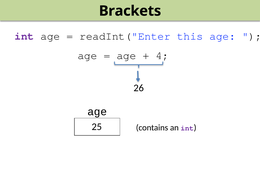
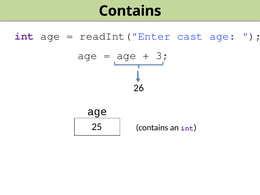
Brackets at (130, 11): Brackets -> Contains
this: this -> cast
4: 4 -> 3
